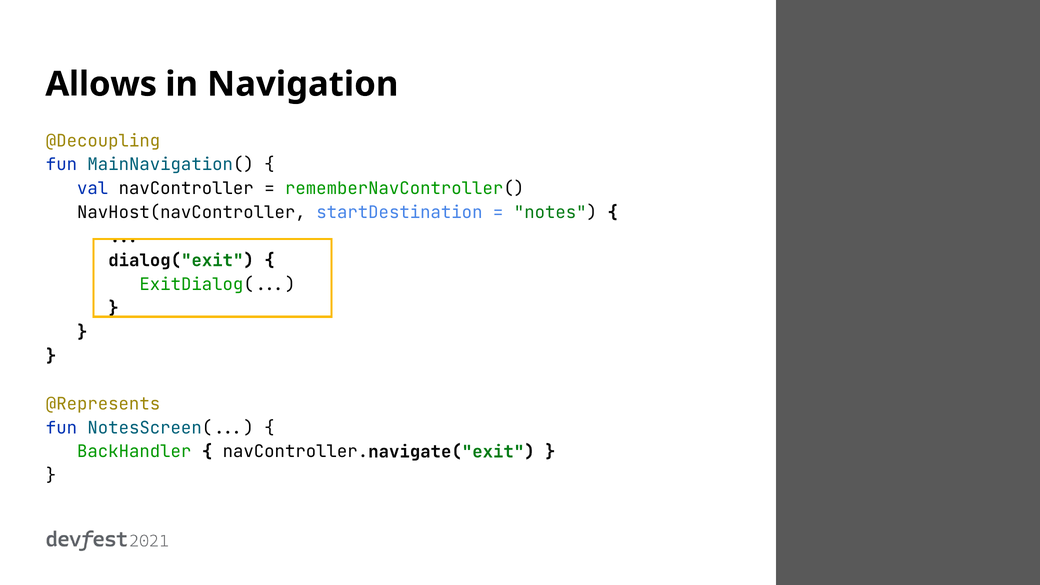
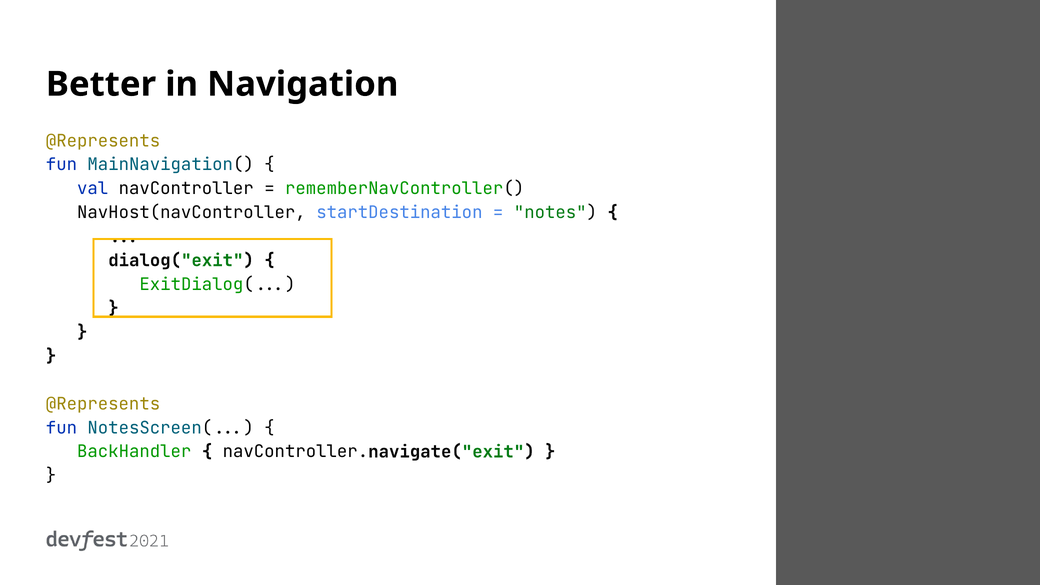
Allows: Allows -> Better
@Decoupling at (103, 141): @Decoupling -> @Represents
